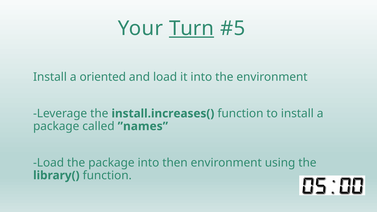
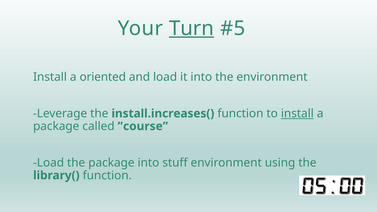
install at (297, 114) underline: none -> present
”names: ”names -> ”course
then: then -> stuff
